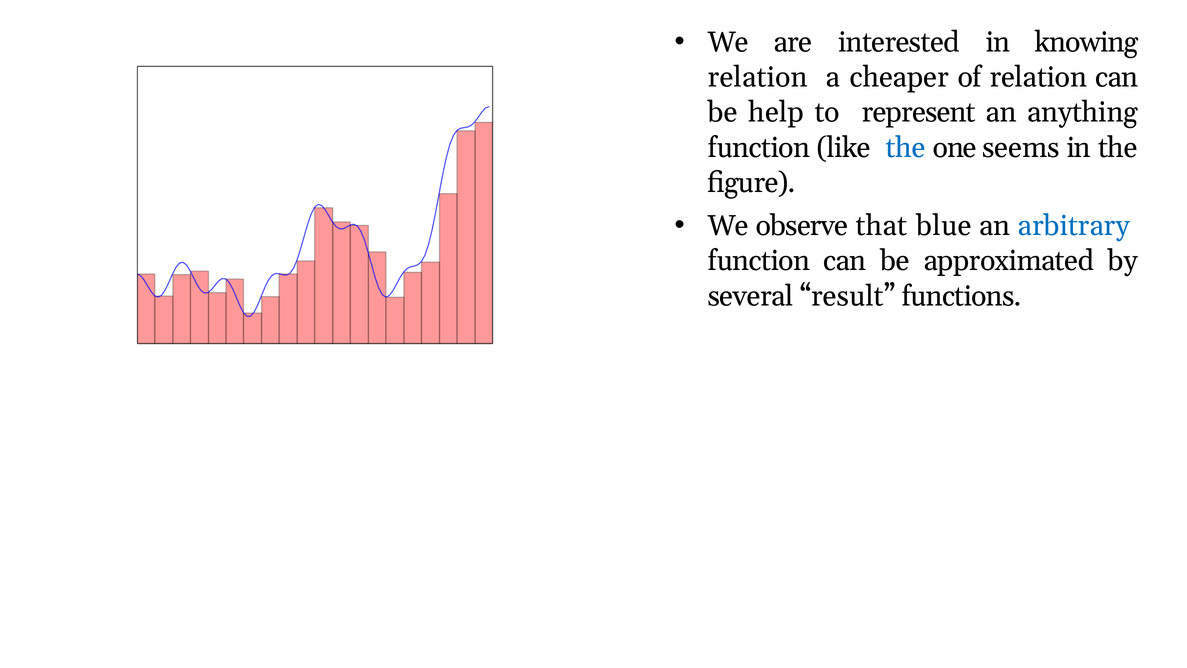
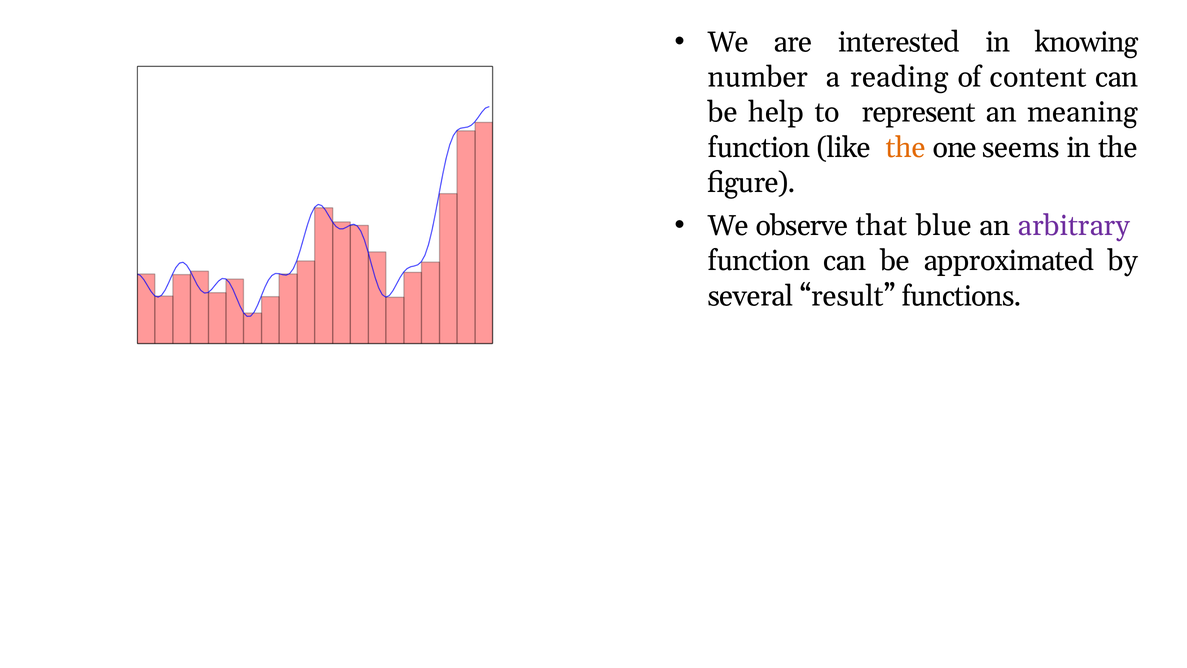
relation at (758, 77): relation -> number
cheaper: cheaper -> reading
of relation: relation -> content
anything: anything -> meaning
the at (905, 148) colour: blue -> orange
arbitrary colour: blue -> purple
